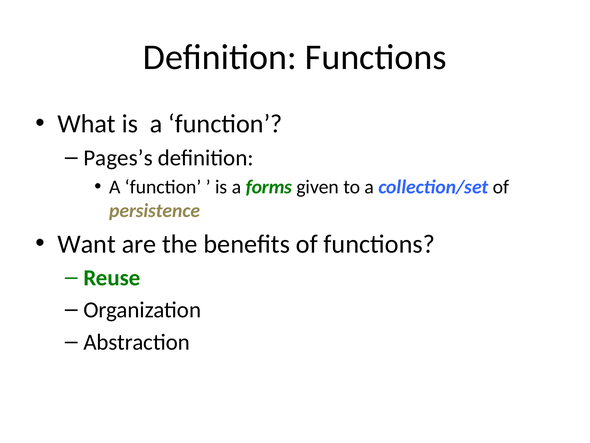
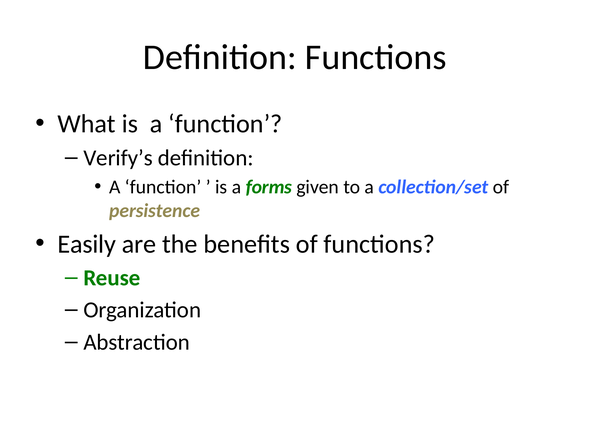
Pages’s: Pages’s -> Verify’s
Want: Want -> Easily
